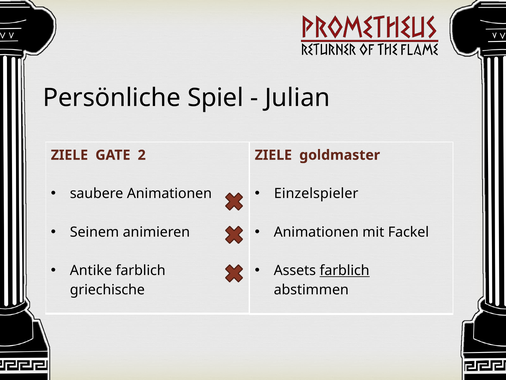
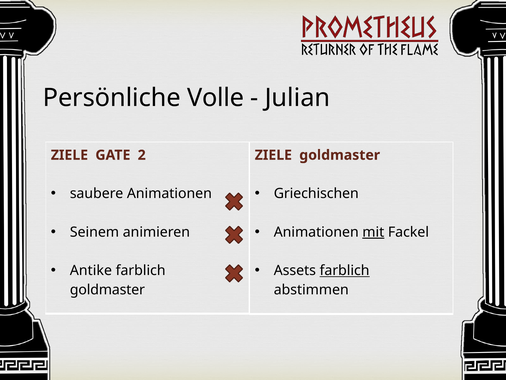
Spiel: Spiel -> Volle
Einzelspieler: Einzelspieler -> Griechischen
mit underline: none -> present
griechische at (107, 289): griechische -> goldmaster
